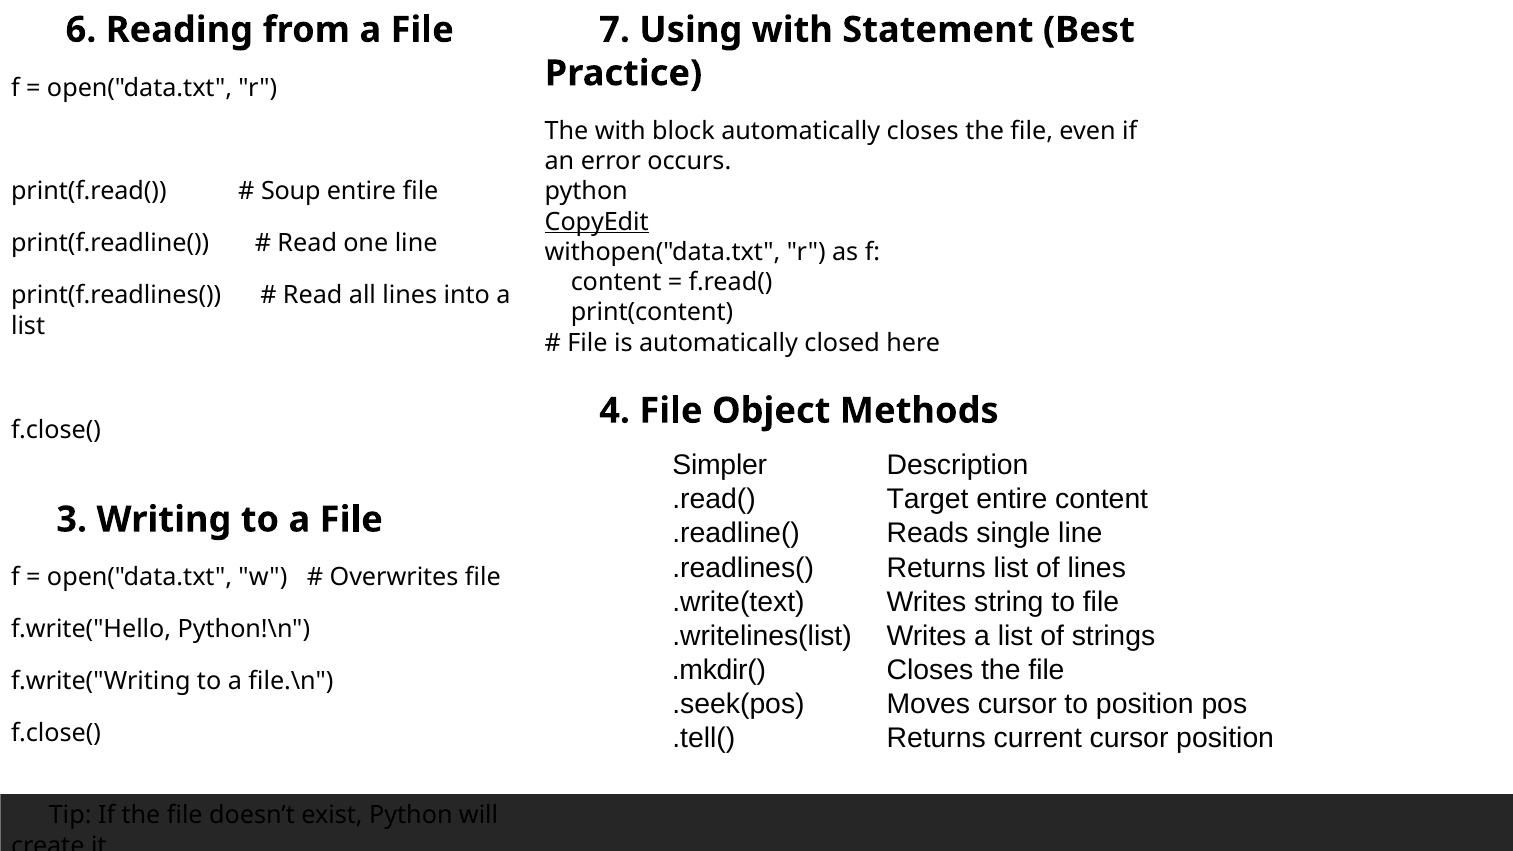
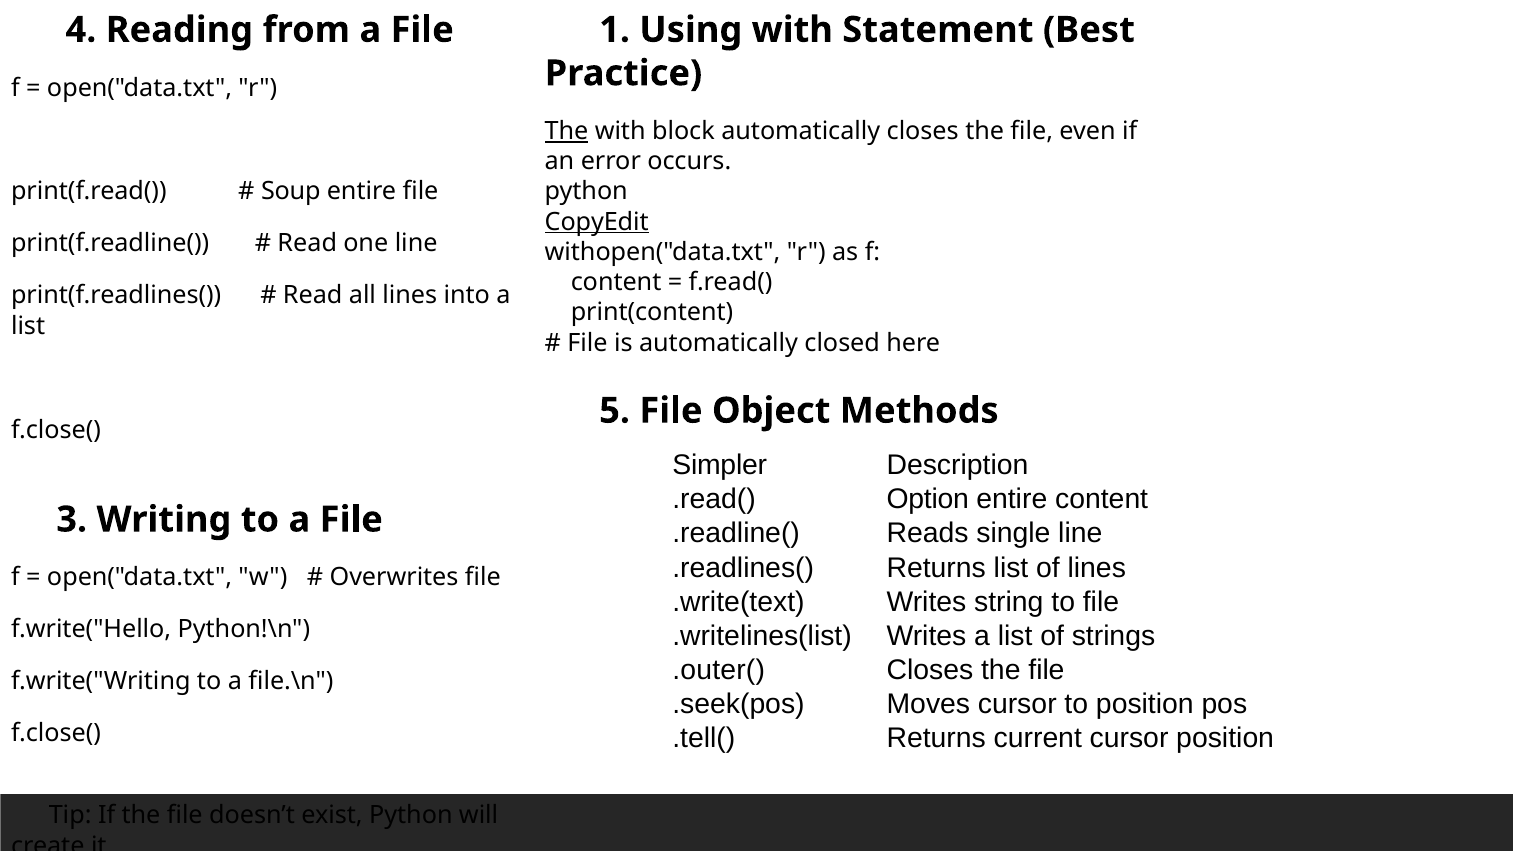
6 at (81, 30): 6 -> 4
7: 7 -> 1
The at (567, 131) underline: none -> present
4 at (615, 411): 4 -> 5
Target: Target -> Option
.mkdir(: .mkdir( -> .outer(
